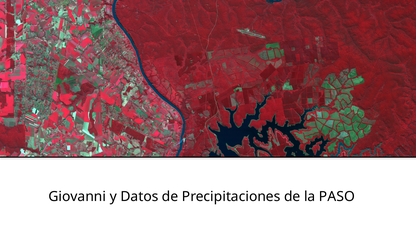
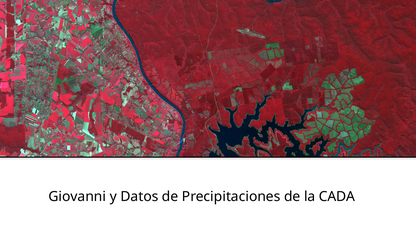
PASO: PASO -> CADA
